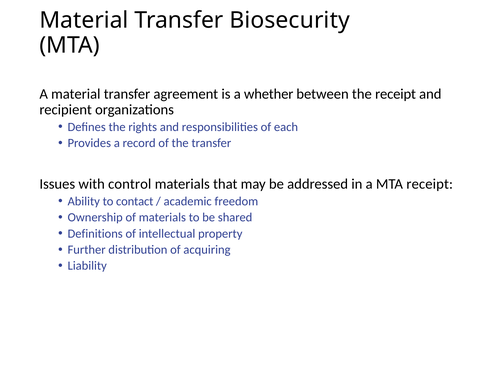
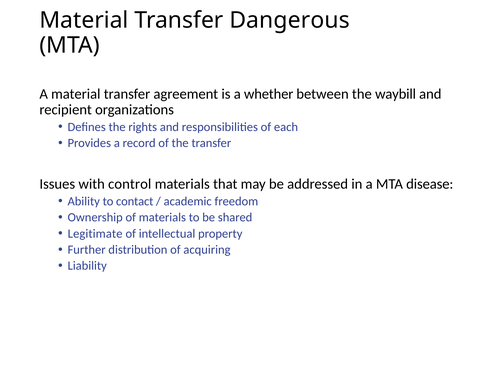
Biosecurity: Biosecurity -> Dangerous
the receipt: receipt -> waybill
MTA receipt: receipt -> disease
Definitions: Definitions -> Legitimate
